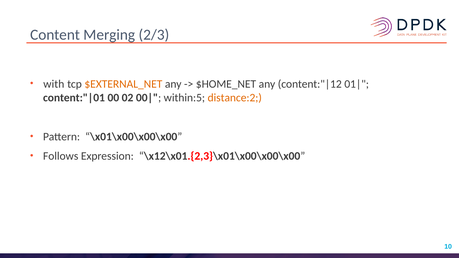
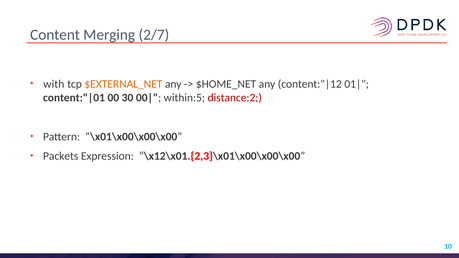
2/3: 2/3 -> 2/7
02: 02 -> 30
distance:2 colour: orange -> red
Follows: Follows -> Packets
